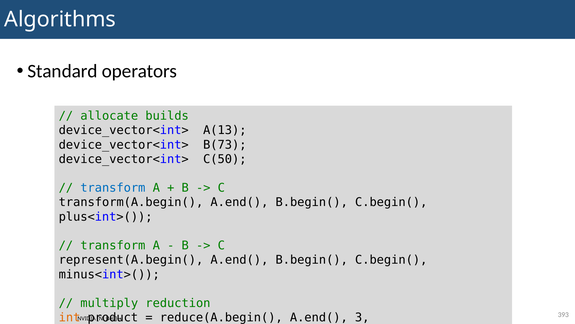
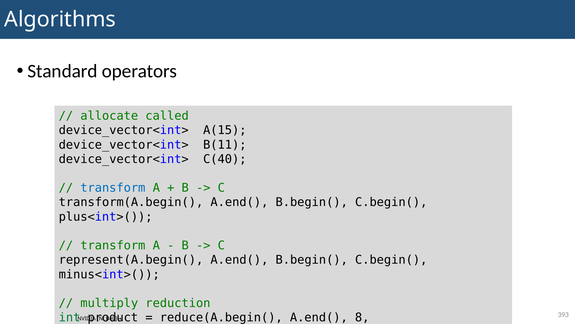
builds: builds -> called
A(13: A(13 -> A(15
B(73: B(73 -> B(11
C(50: C(50 -> C(40
int colour: orange -> green
3: 3 -> 8
